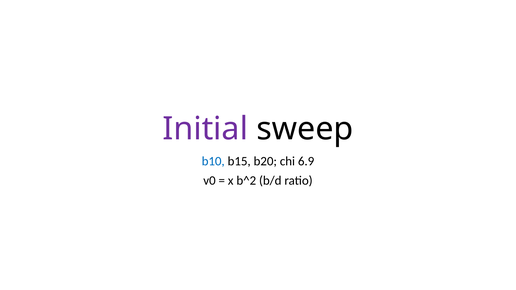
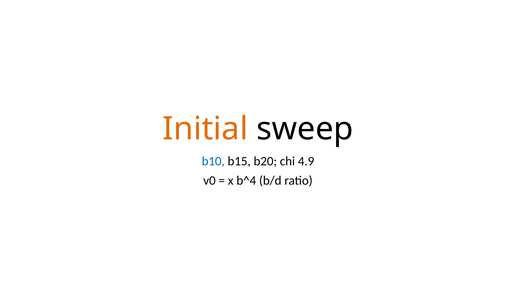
Initial colour: purple -> orange
6.9: 6.9 -> 4.9
b^2: b^2 -> b^4
